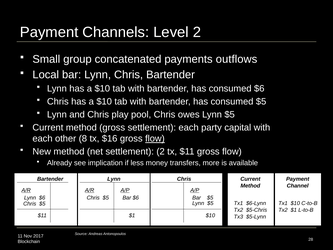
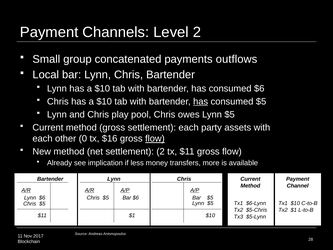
has at (201, 101) underline: none -> present
capital: capital -> assets
8: 8 -> 0
